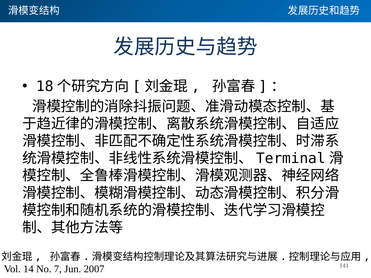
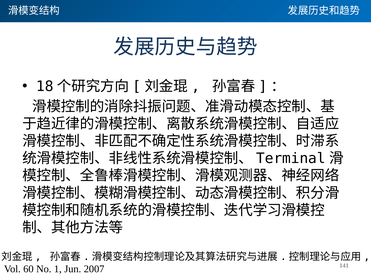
14: 14 -> 60
7: 7 -> 1
